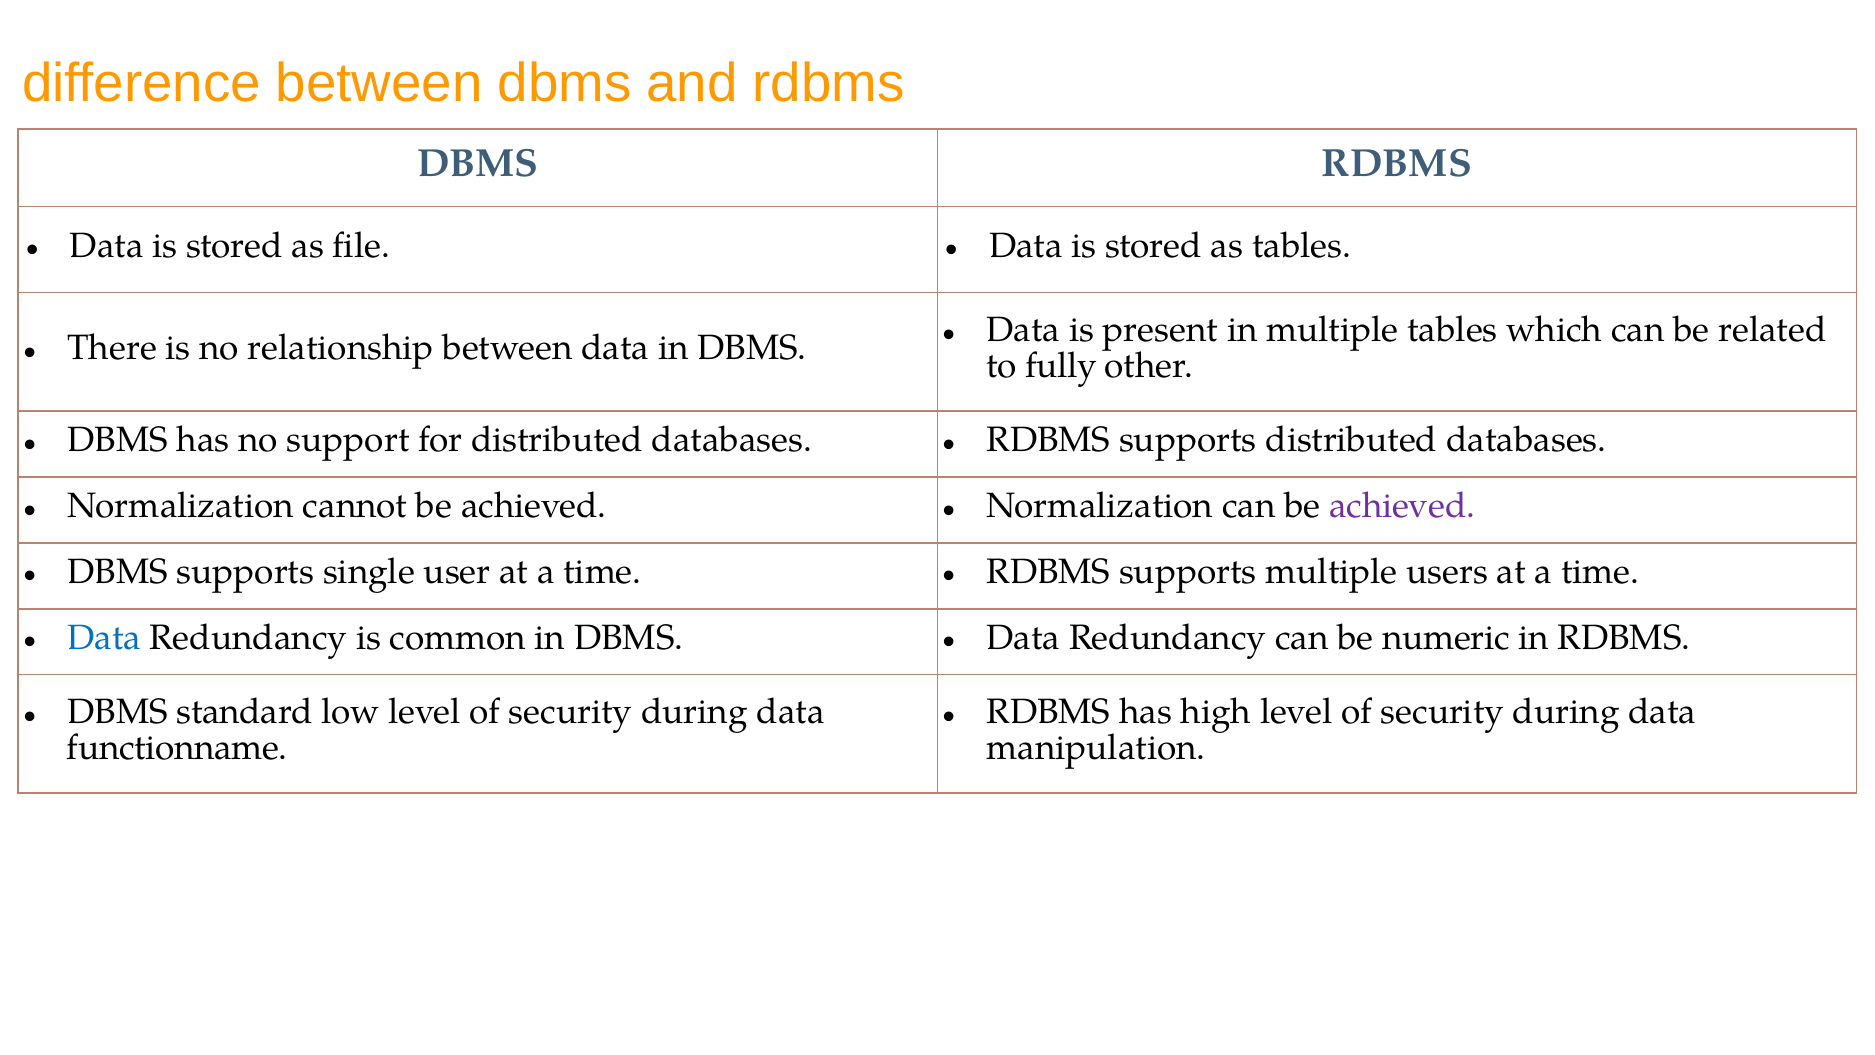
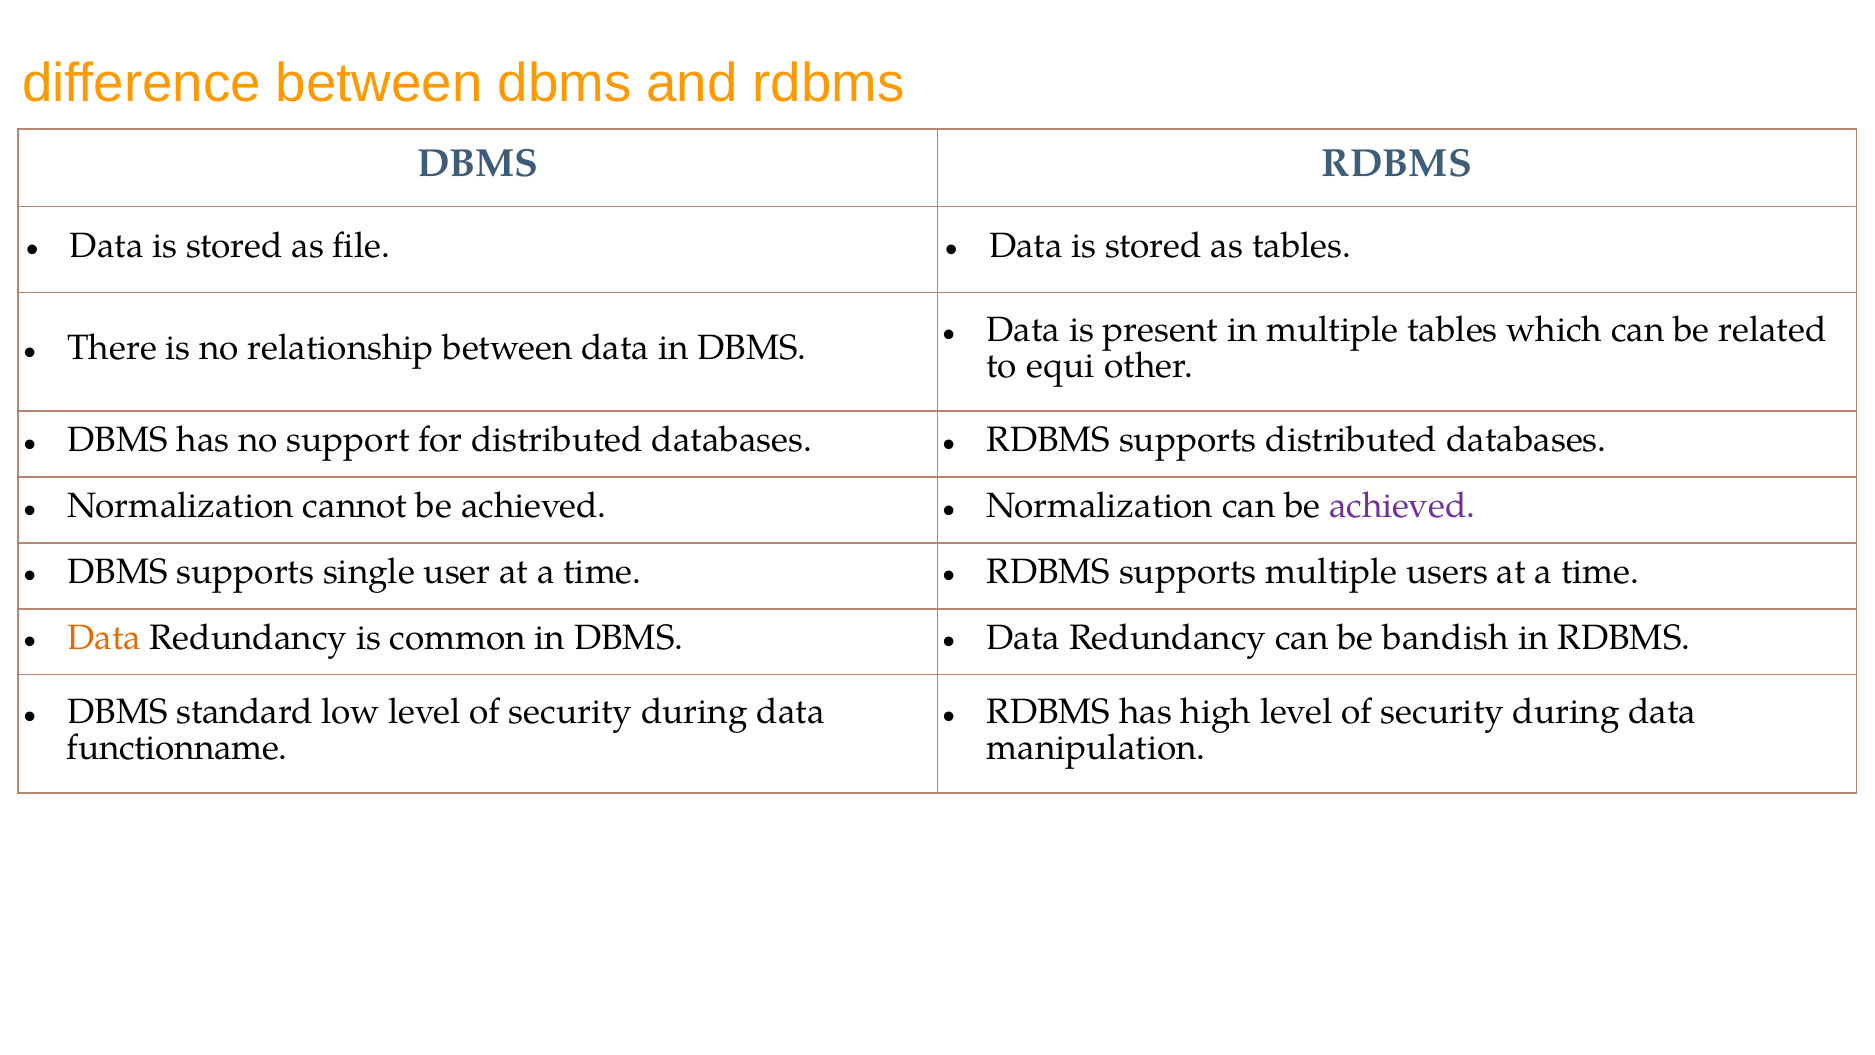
fully: fully -> equi
Data at (104, 638) colour: blue -> orange
numeric: numeric -> bandish
